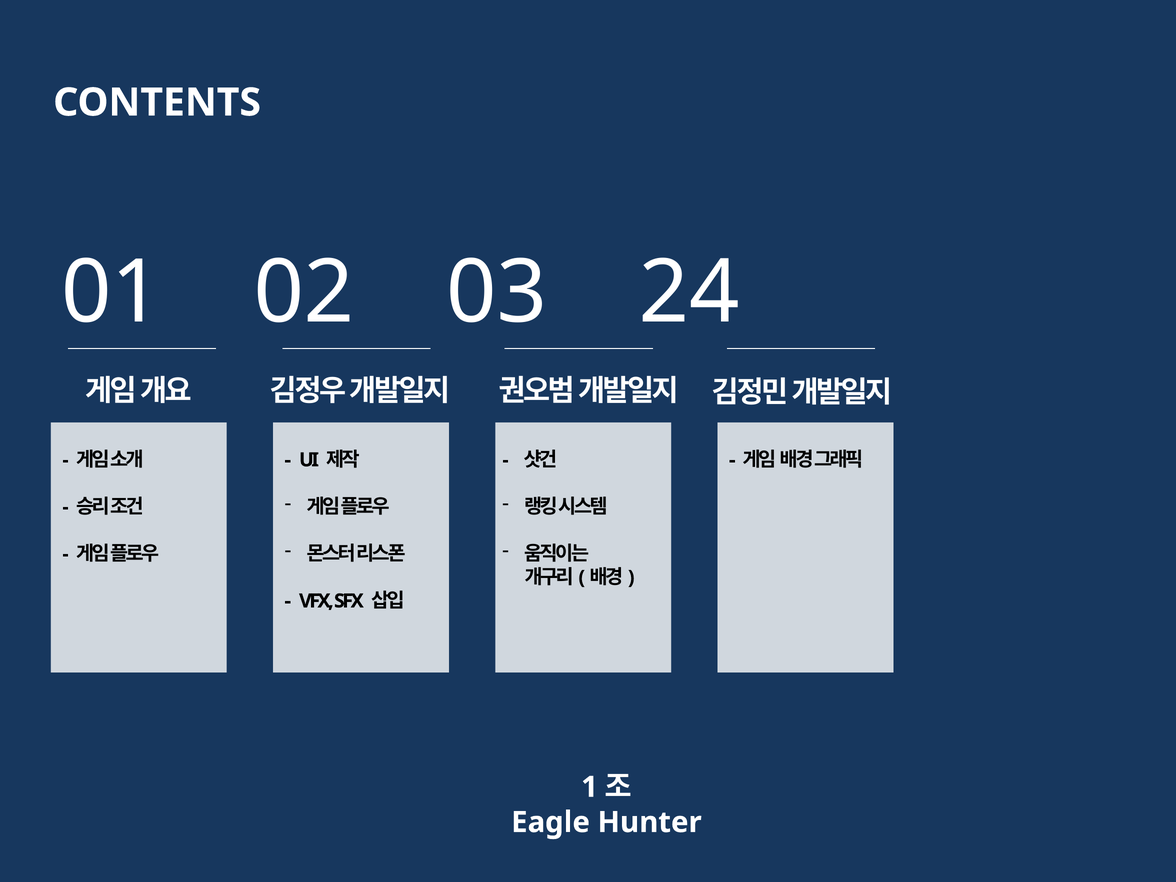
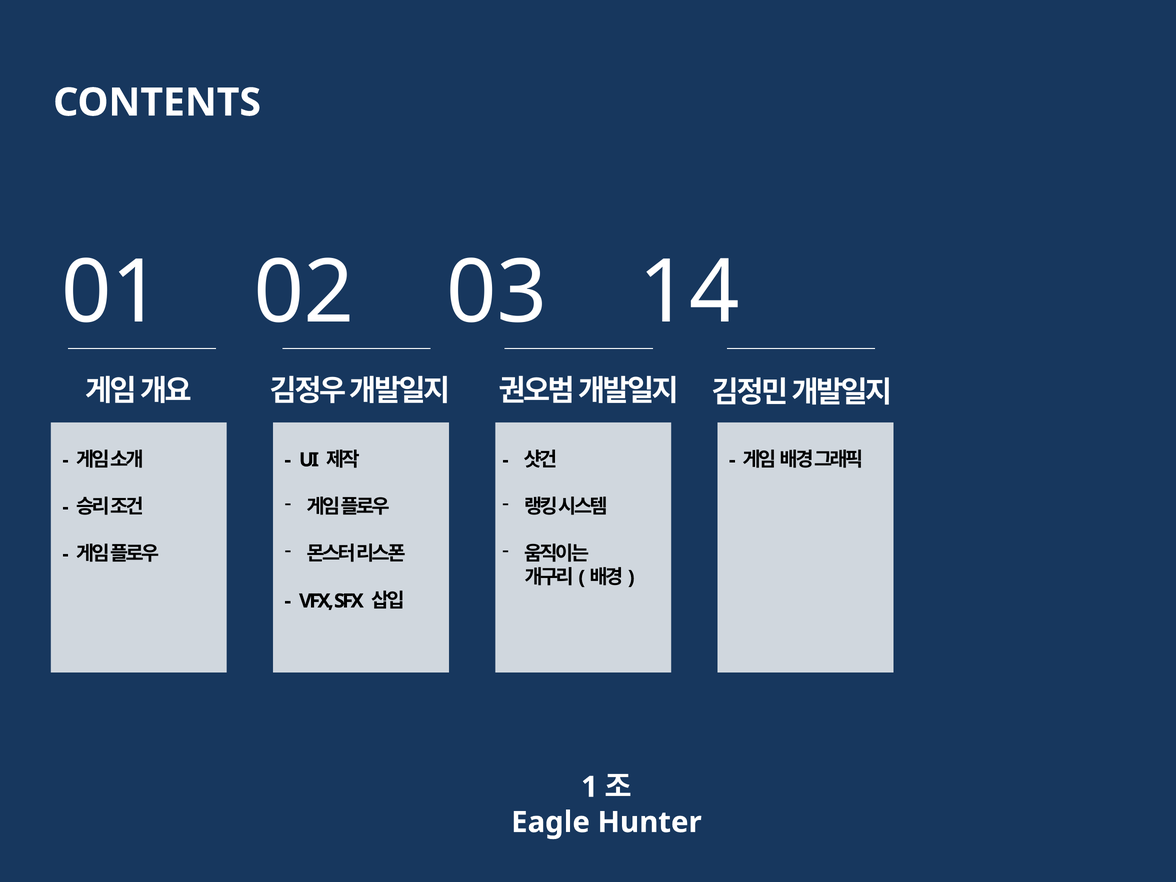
24: 24 -> 14
